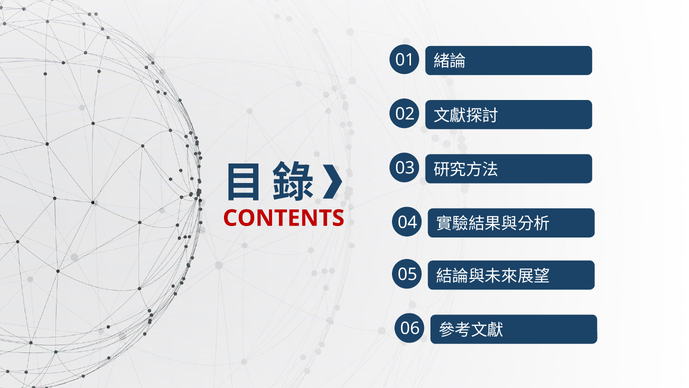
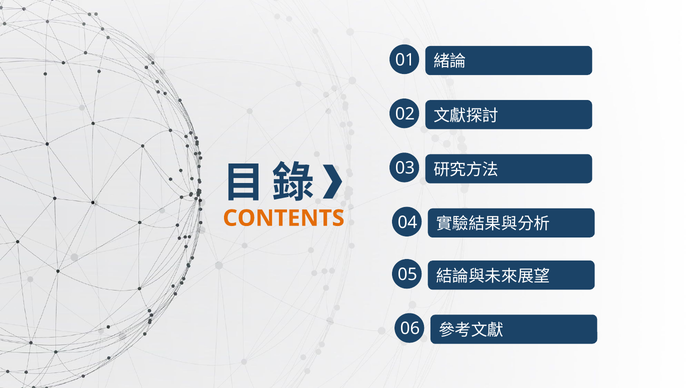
CONTENTS colour: red -> orange
